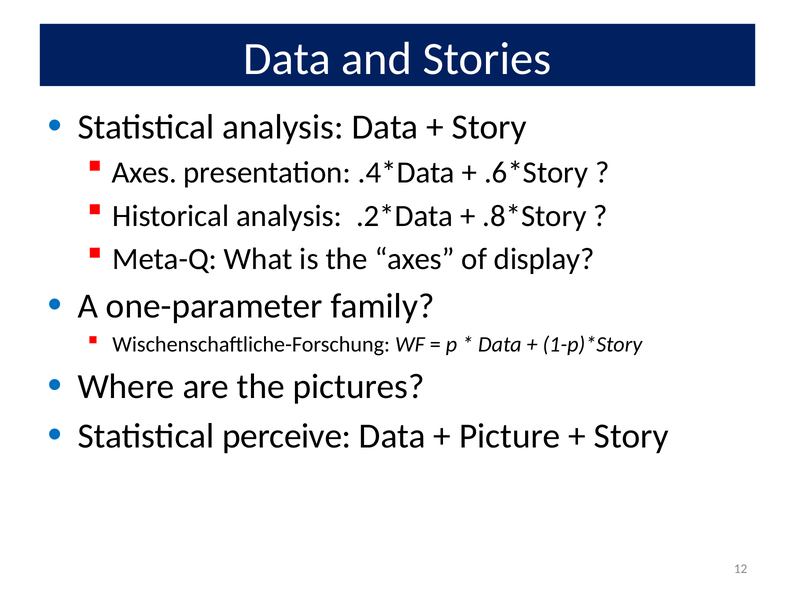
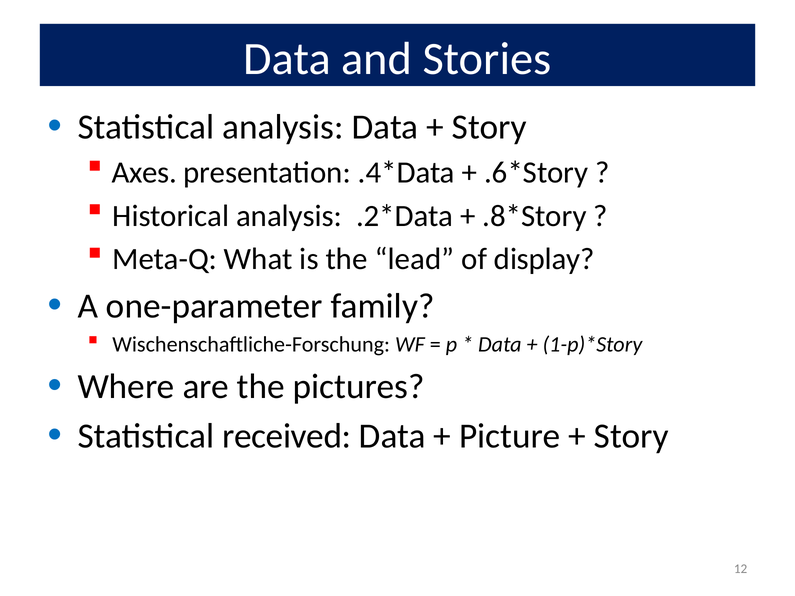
the axes: axes -> lead
perceive: perceive -> received
